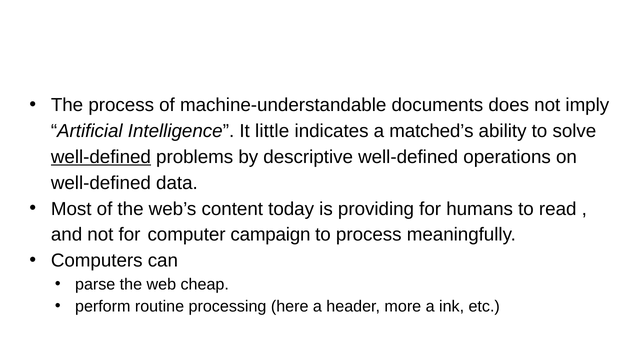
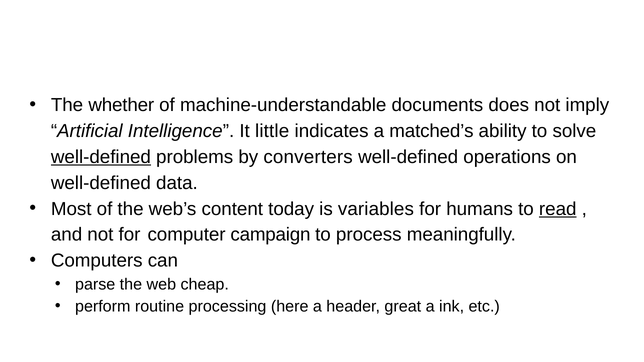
The process: process -> whether
descriptive: descriptive -> converters
providing: providing -> variables
read underline: none -> present
more: more -> great
